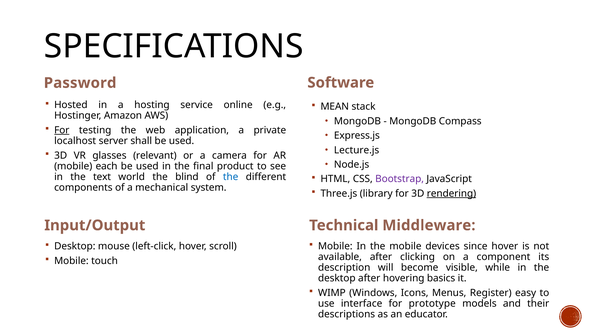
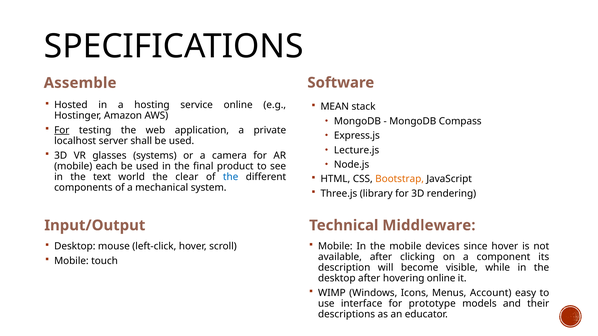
Password: Password -> Assemble
relevant: relevant -> systems
blind: blind -> clear
Bootstrap colour: purple -> orange
rendering underline: present -> none
hovering basics: basics -> online
Register: Register -> Account
